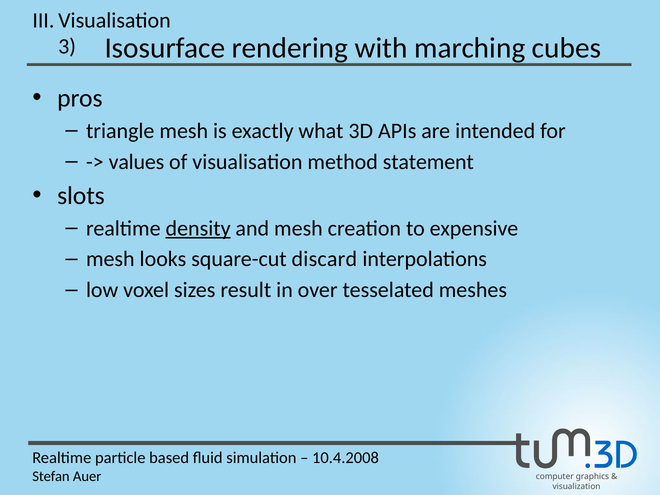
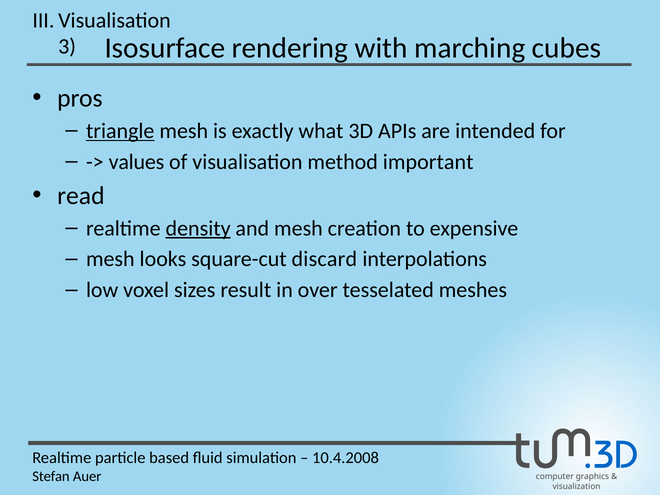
triangle underline: none -> present
statement: statement -> important
slots: slots -> read
